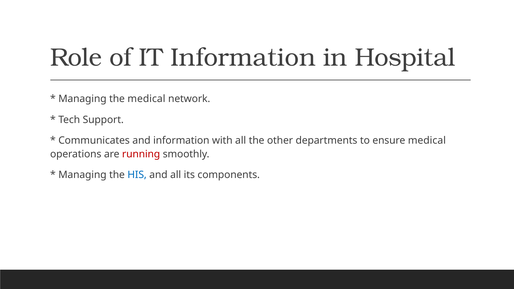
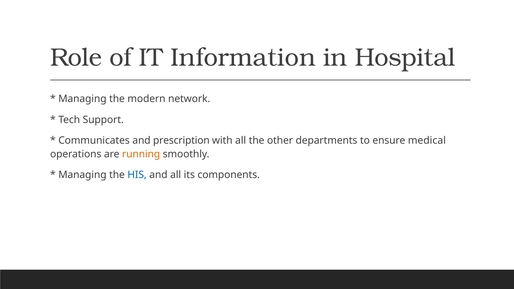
the medical: medical -> modern
and information: information -> prescription
running colour: red -> orange
